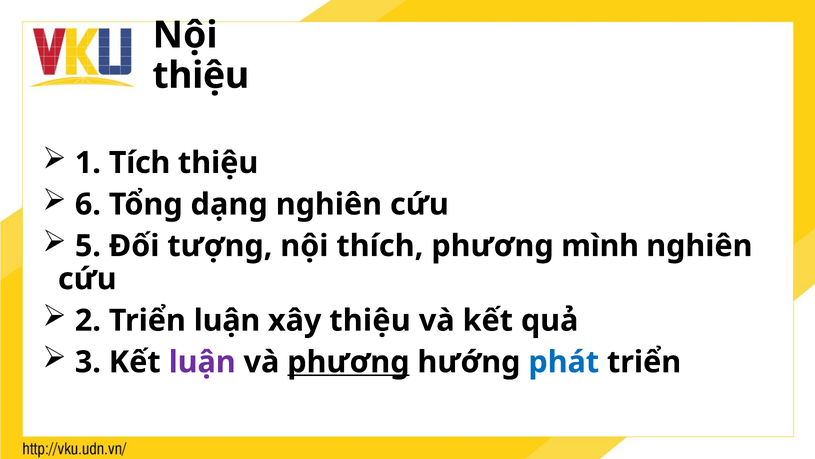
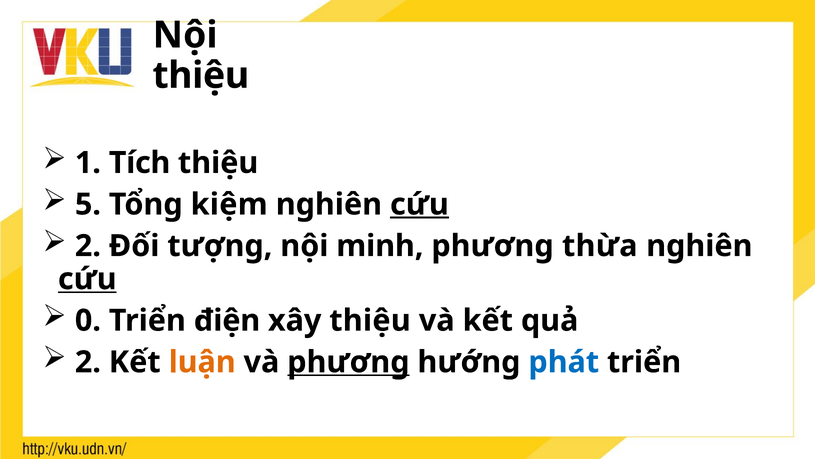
6: 6 -> 5
dạng: dạng -> kiệm
cứu at (419, 204) underline: none -> present
5 at (88, 246): 5 -> 2
thích: thích -> minh
mình: mình -> thừa
cứu at (87, 279) underline: none -> present
2: 2 -> 0
Triển luận: luận -> điện
3 at (88, 362): 3 -> 2
luận at (202, 362) colour: purple -> orange
